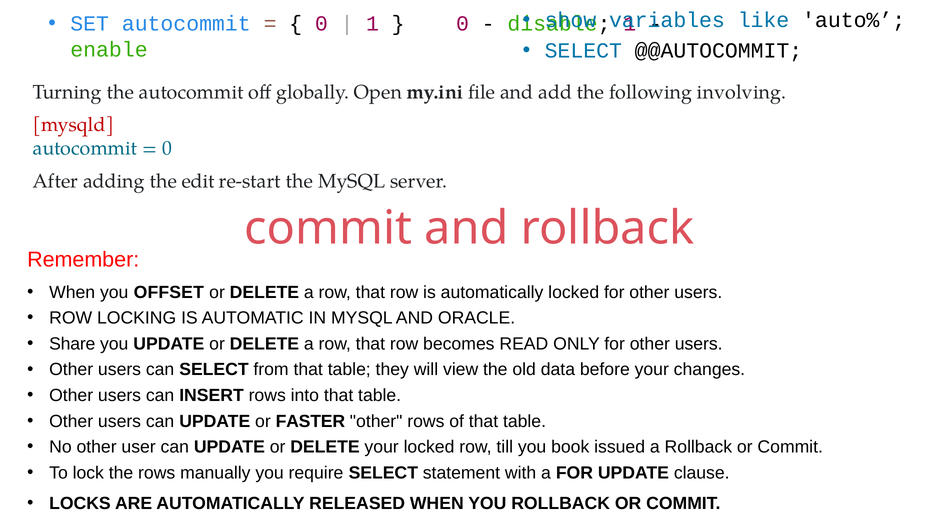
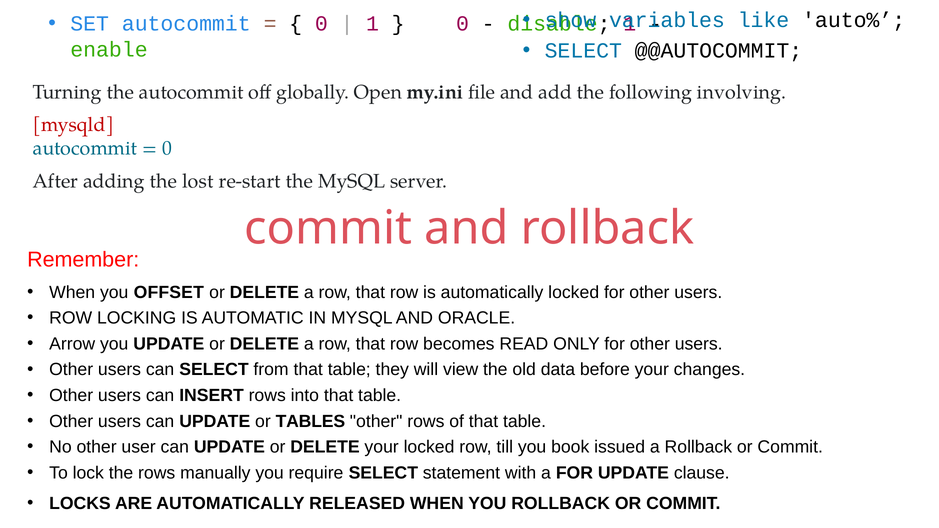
edit: edit -> lost
Share: Share -> Arrow
FASTER: FASTER -> TABLES
